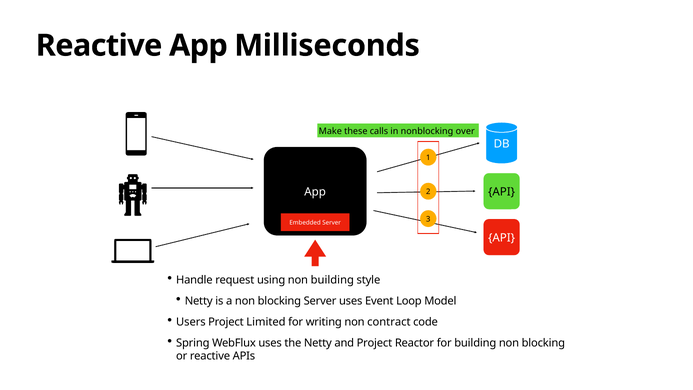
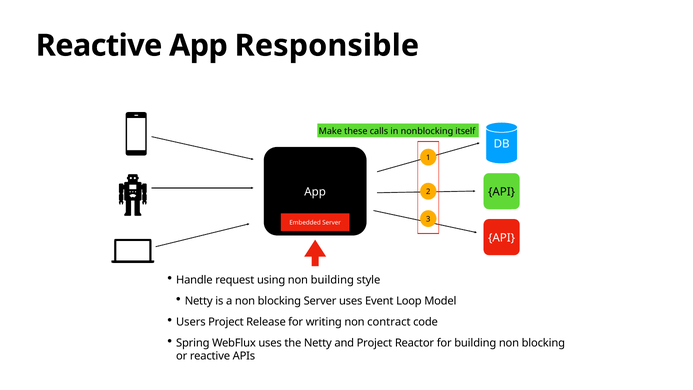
Milliseconds: Milliseconds -> Responsible
over: over -> itself
Limited: Limited -> Release
